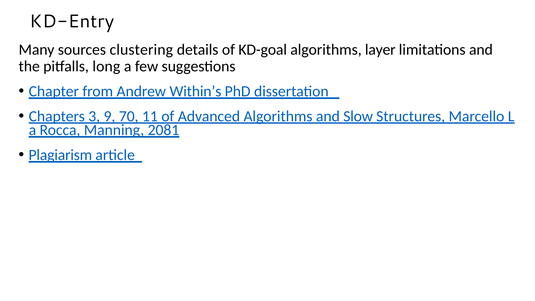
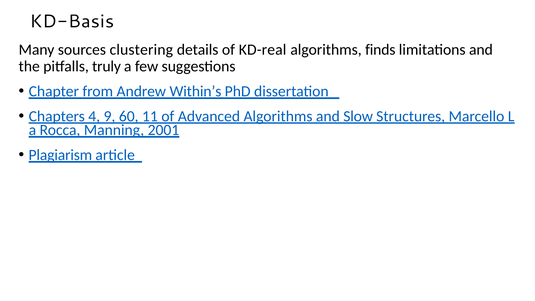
KD-Entry: KD-Entry -> KD-Basis
KD-goal: KD-goal -> KD-real
layer: layer -> finds
long: long -> truly
3: 3 -> 4
70: 70 -> 60
2081: 2081 -> 2001
